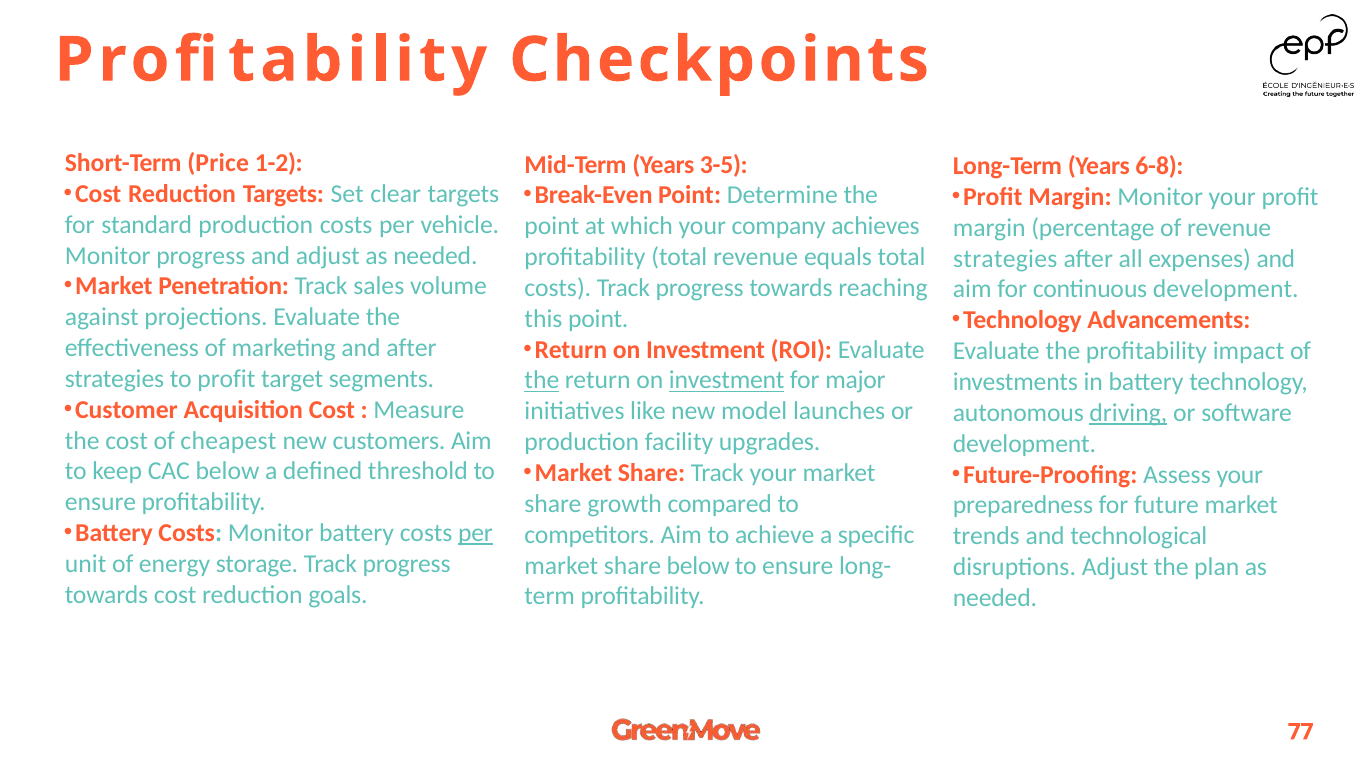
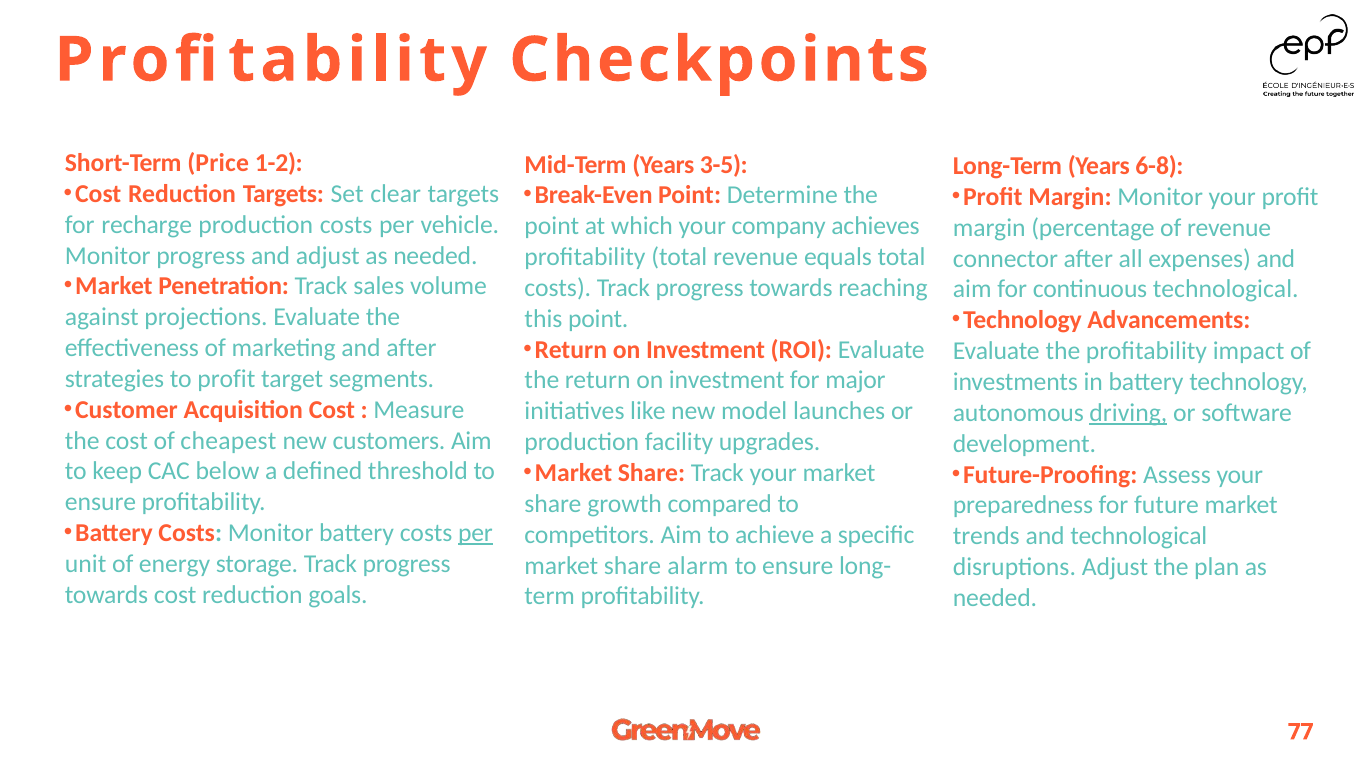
standard: standard -> recharge
strategies at (1005, 259): strategies -> connector
continuous development: development -> technological
the at (542, 381) underline: present -> none
investment at (727, 381) underline: present -> none
share below: below -> alarm
